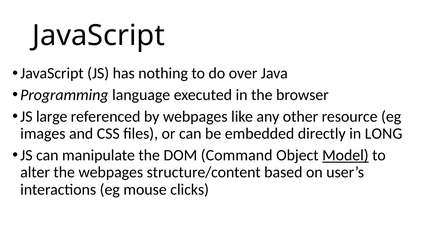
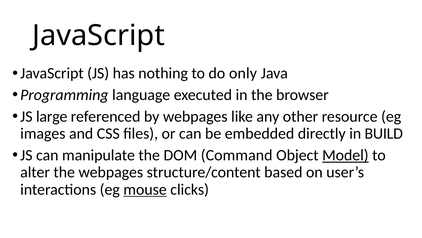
over: over -> only
LONG: LONG -> BUILD
mouse underline: none -> present
